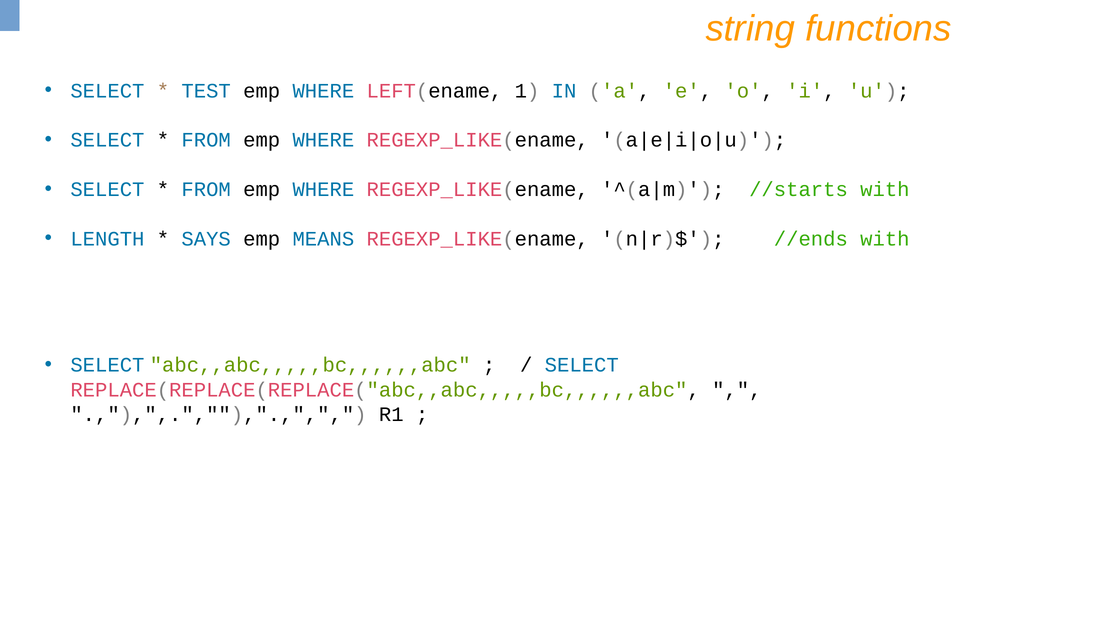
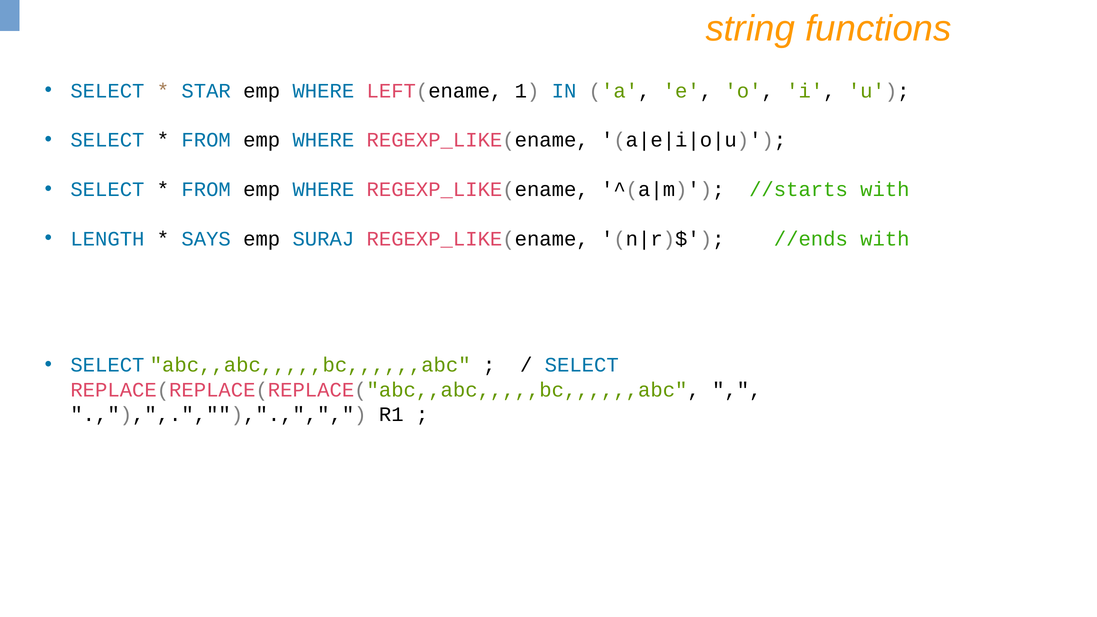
TEST: TEST -> STAR
MEANS: MEANS -> SURAJ
